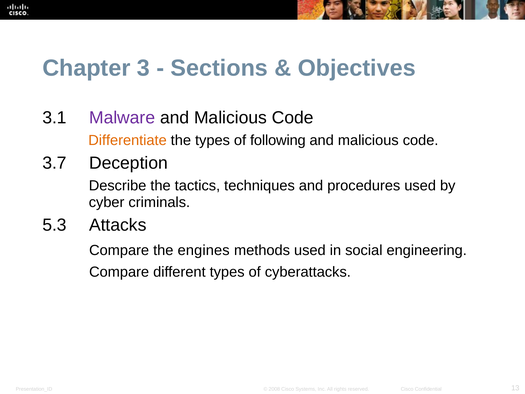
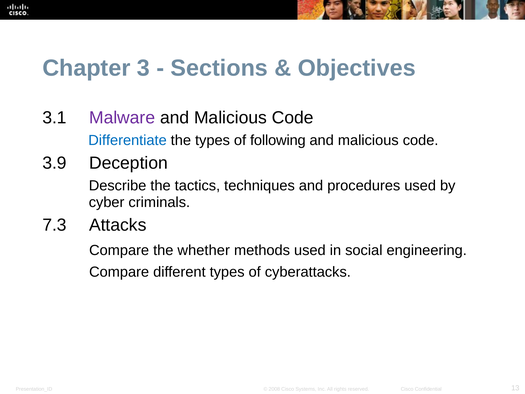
Differentiate colour: orange -> blue
3.7: 3.7 -> 3.9
5.3: 5.3 -> 7.3
engines: engines -> whether
